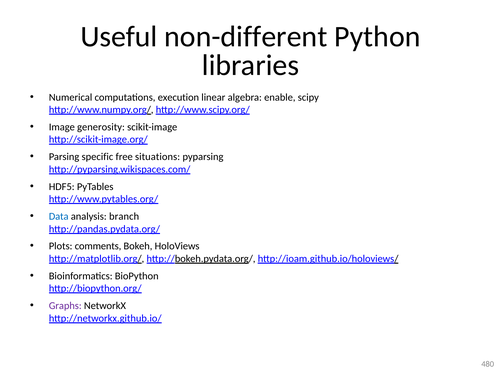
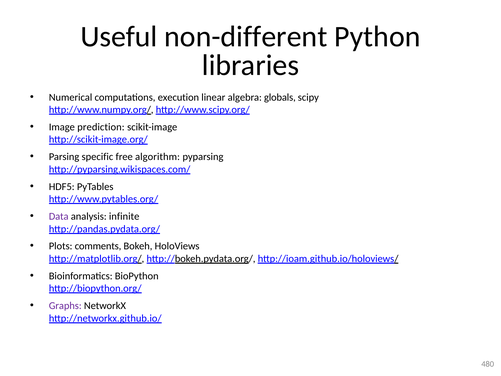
enable: enable -> globals
generosity: generosity -> prediction
situations: situations -> algorithm
Data colour: blue -> purple
branch: branch -> infinite
